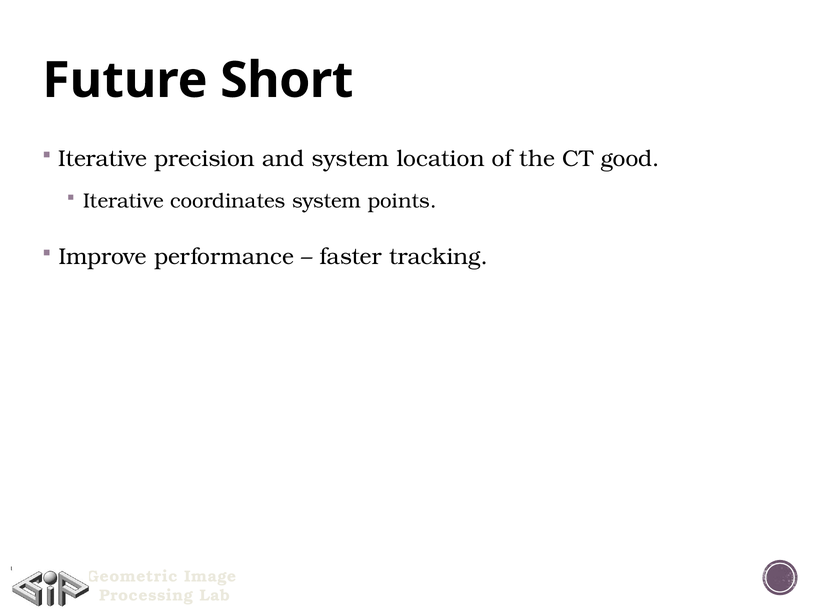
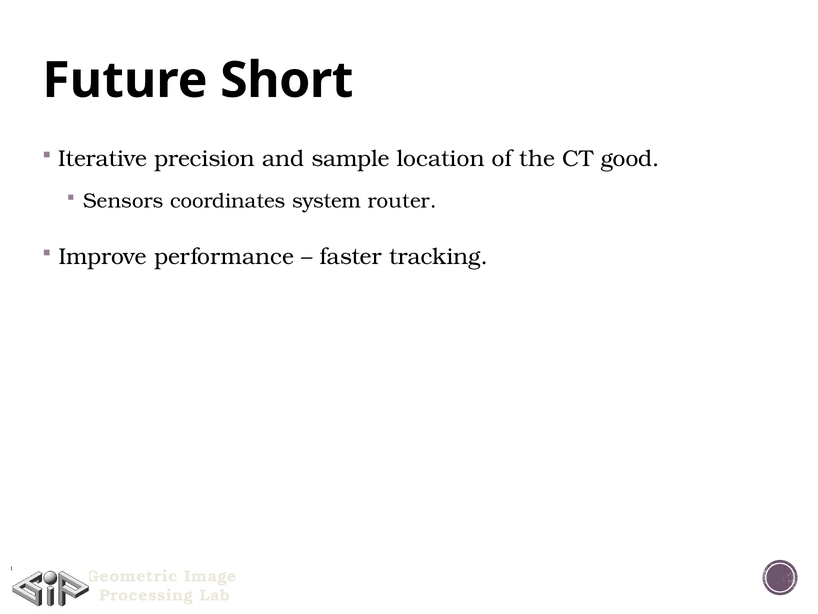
and system: system -> sample
Iterative at (123, 201): Iterative -> Sensors
points: points -> router
